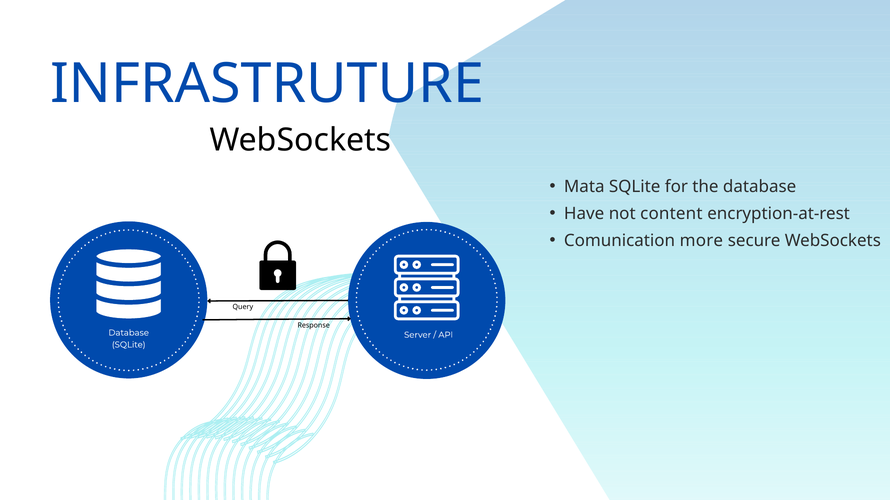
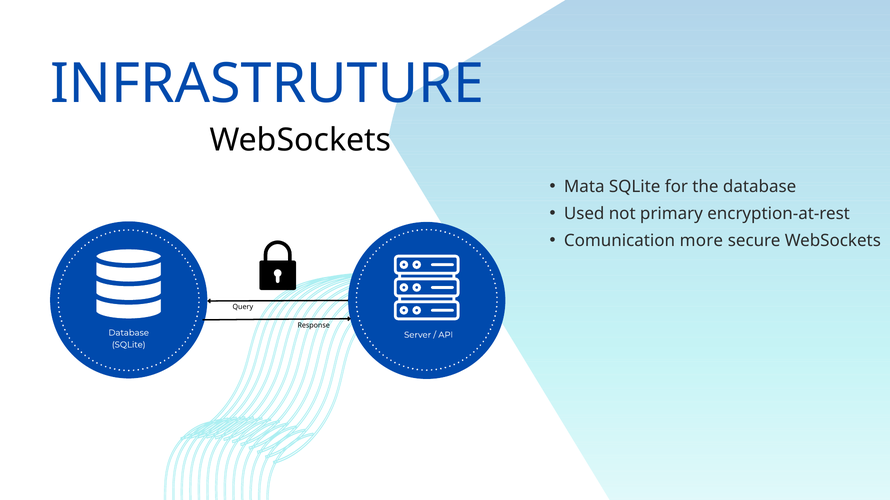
Have: Have -> Used
content: content -> primary
